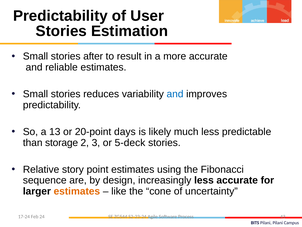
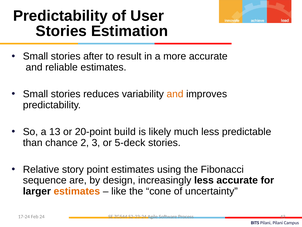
and at (175, 94) colour: blue -> orange
days: days -> build
storage: storage -> chance
